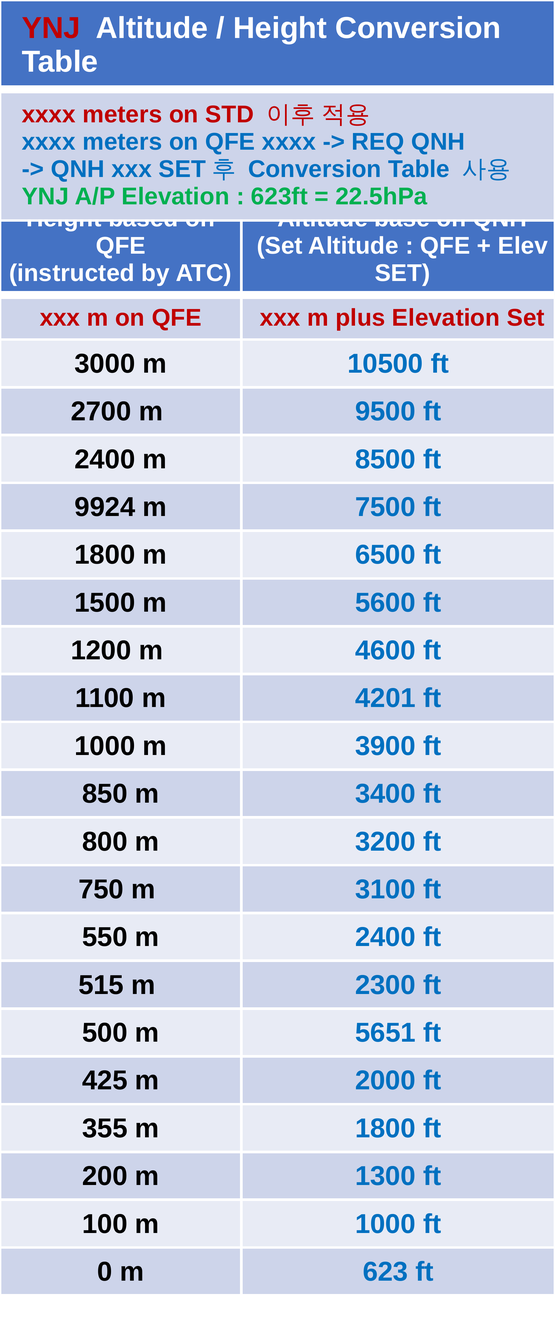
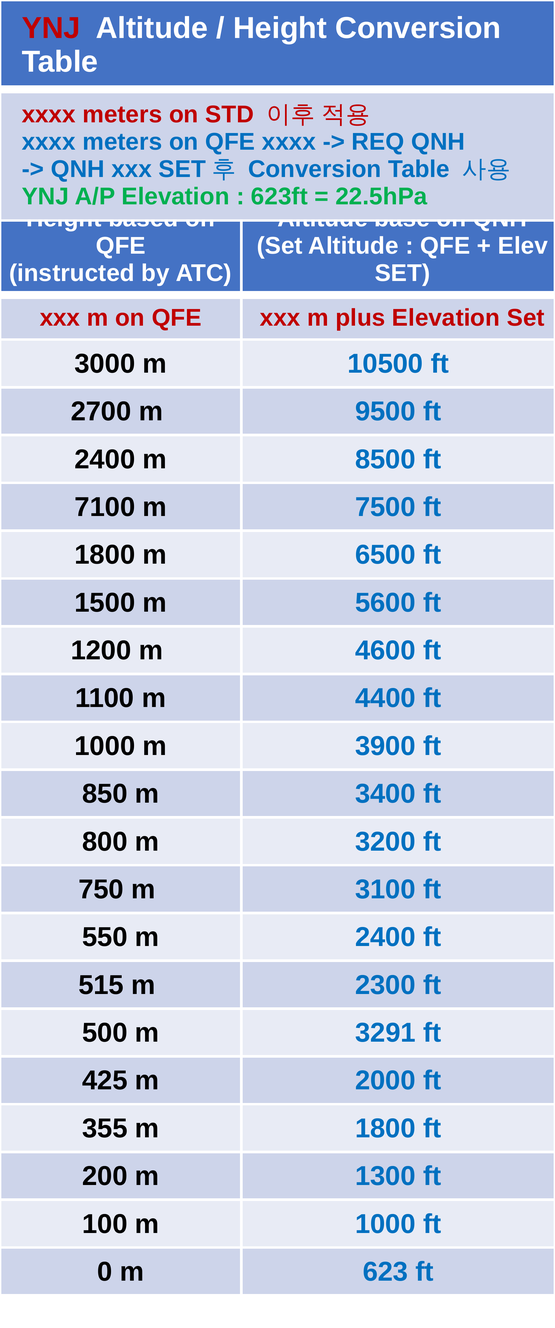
9924: 9924 -> 7100
4201: 4201 -> 4400
5651: 5651 -> 3291
